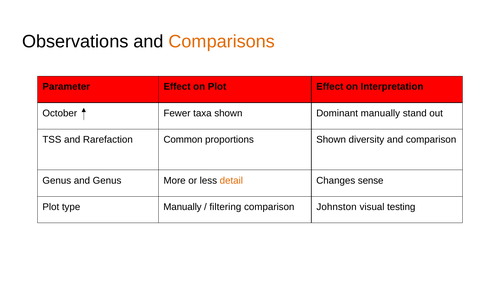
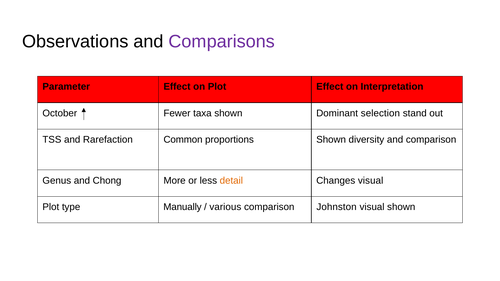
Comparisons colour: orange -> purple
Dominant manually: manually -> selection
and Genus: Genus -> Chong
Changes sense: sense -> visual
filtering: filtering -> various
visual testing: testing -> shown
